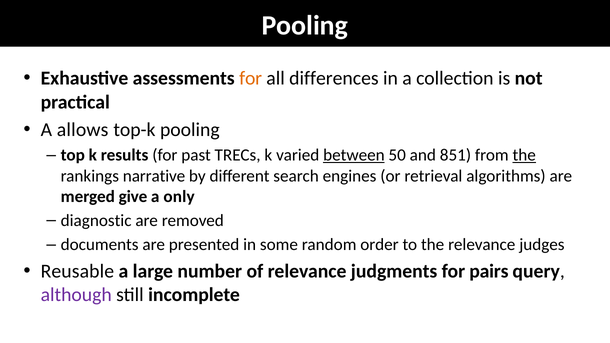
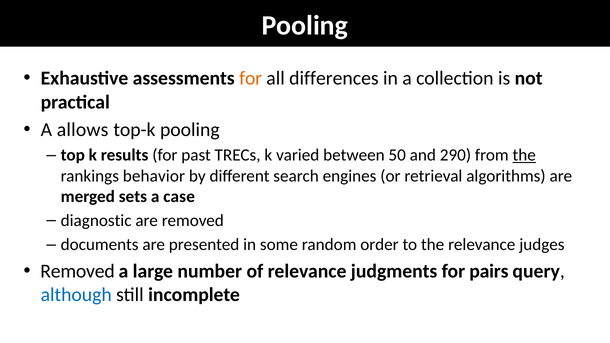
between underline: present -> none
851: 851 -> 290
narrative: narrative -> behavior
give: give -> sets
only: only -> case
Reusable at (77, 271): Reusable -> Removed
although colour: purple -> blue
